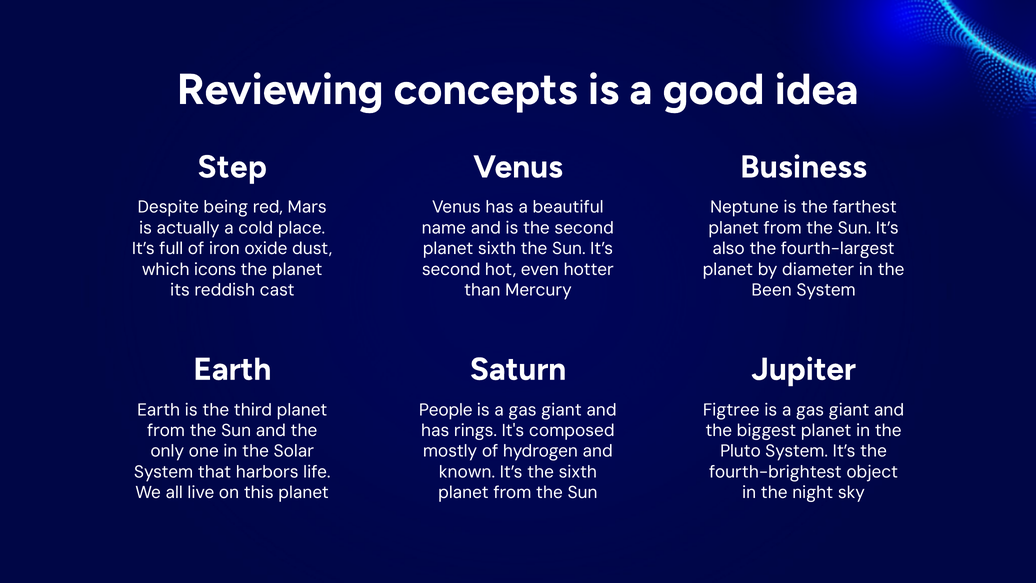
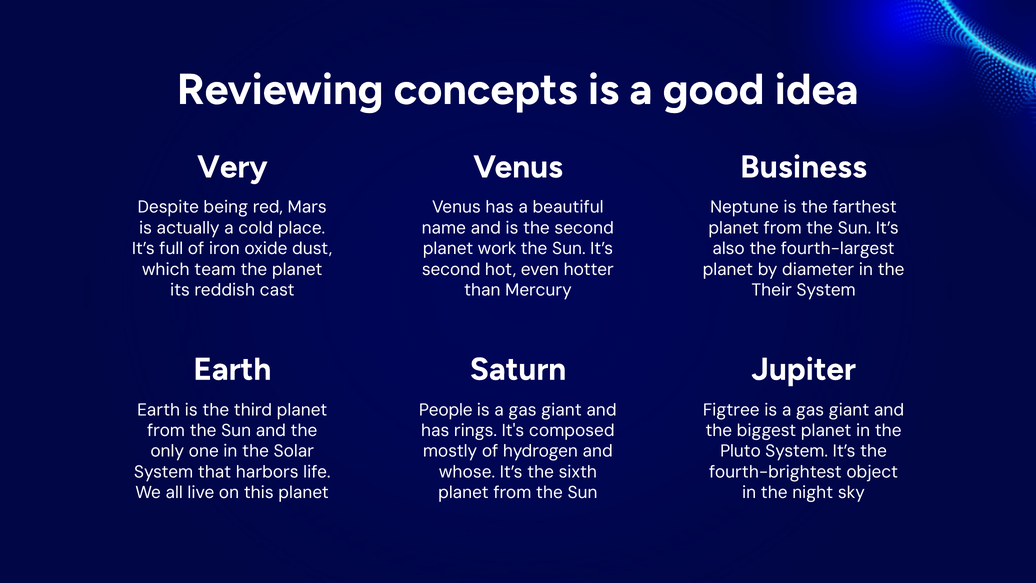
Step: Step -> Very
planet sixth: sixth -> work
icons: icons -> team
Been: Been -> Their
known: known -> whose
